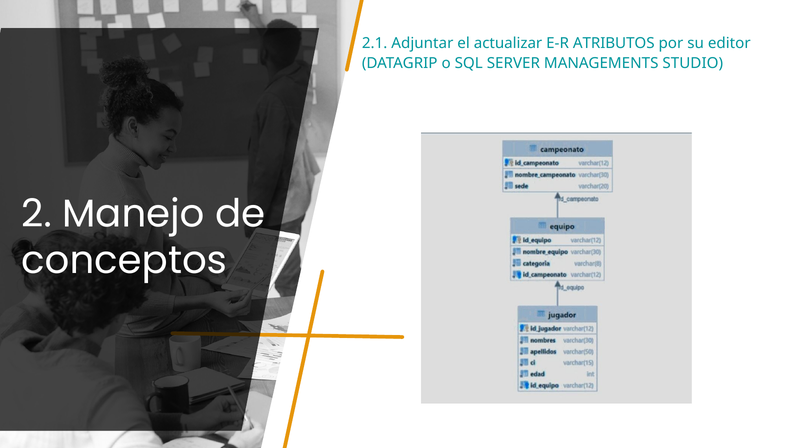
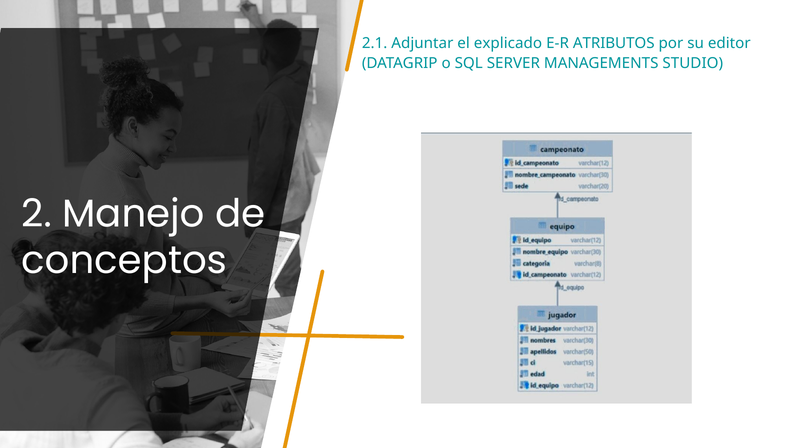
actualizar: actualizar -> explicado
